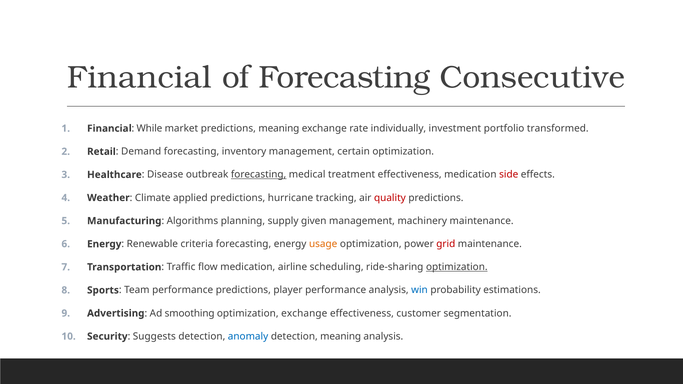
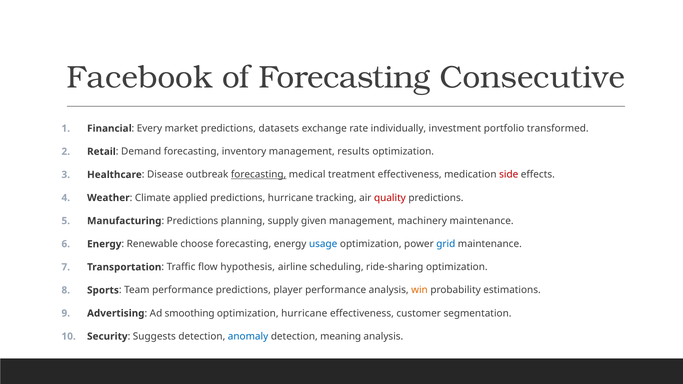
Financial at (140, 78): Financial -> Facebook
While: While -> Every
predictions meaning: meaning -> datasets
certain: certain -> results
Manufacturing Algorithms: Algorithms -> Predictions
criteria: criteria -> choose
usage colour: orange -> blue
grid colour: red -> blue
flow medication: medication -> hypothesis
optimization at (457, 267) underline: present -> none
win colour: blue -> orange
optimization exchange: exchange -> hurricane
